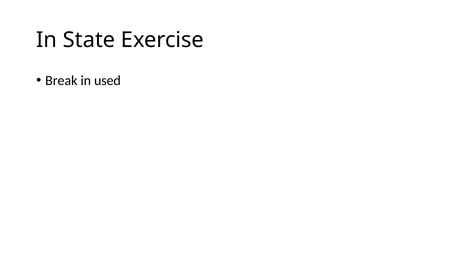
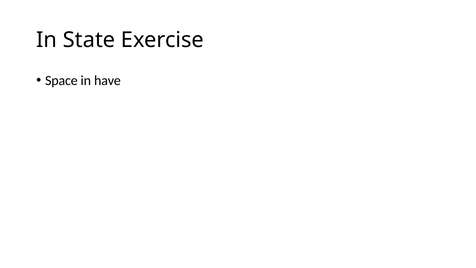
Break: Break -> Space
used: used -> have
